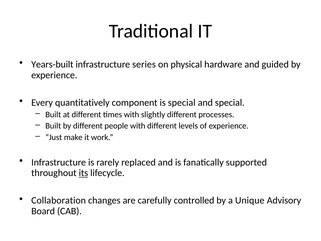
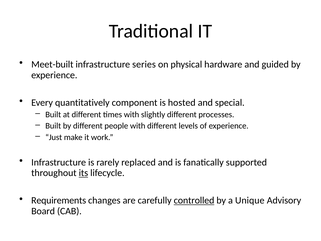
Years-built: Years-built -> Meet-built
is special: special -> hosted
Collaboration: Collaboration -> Requirements
controlled underline: none -> present
